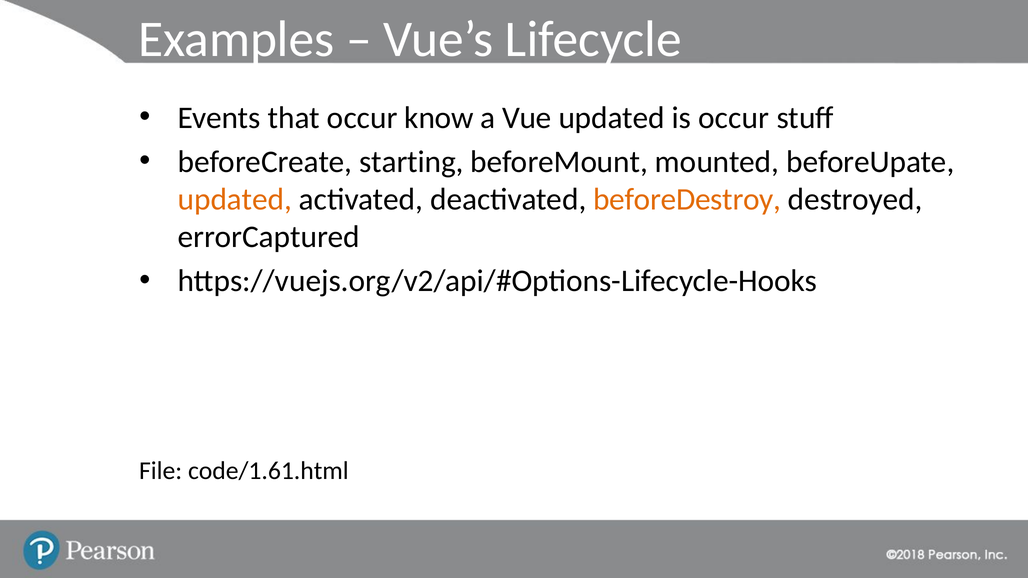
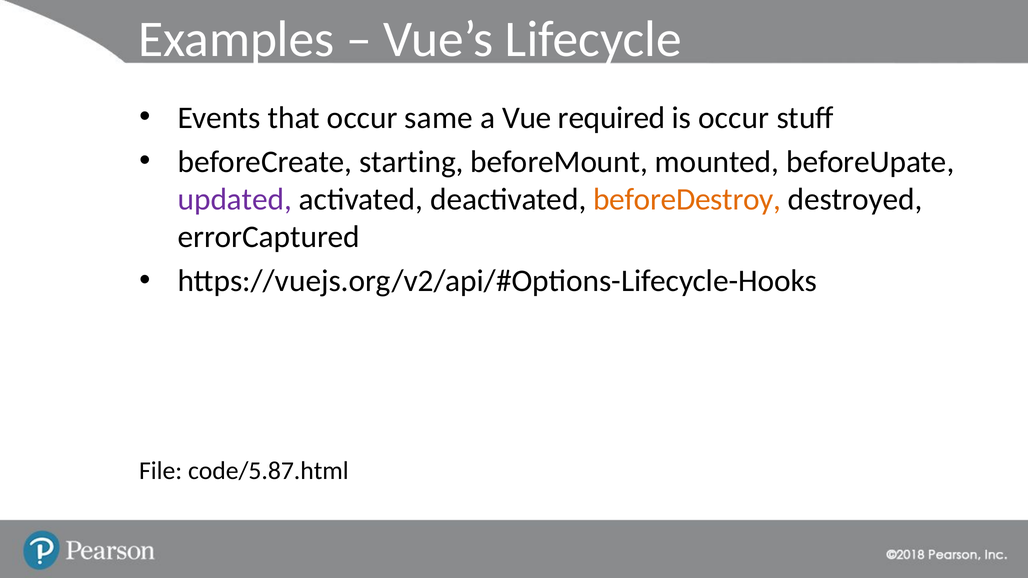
know: know -> same
Vue updated: updated -> required
updated at (235, 199) colour: orange -> purple
code/1.61.html: code/1.61.html -> code/5.87.html
